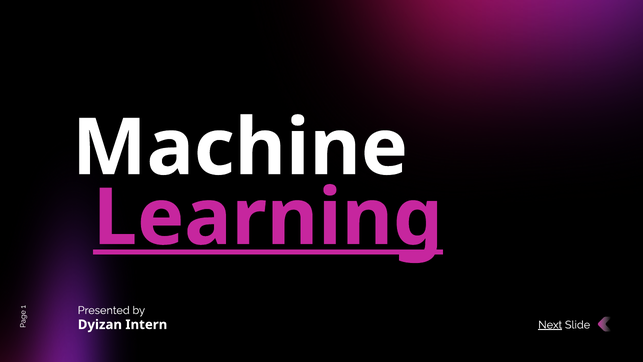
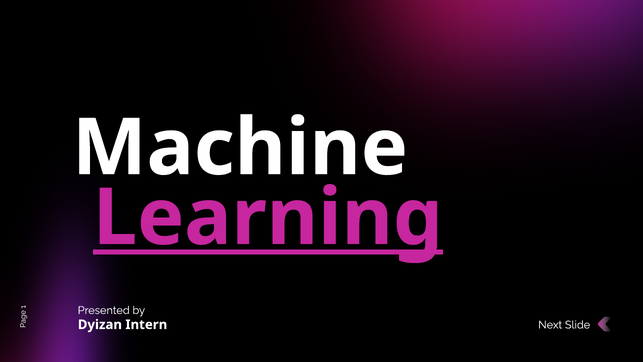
Next underline: present -> none
